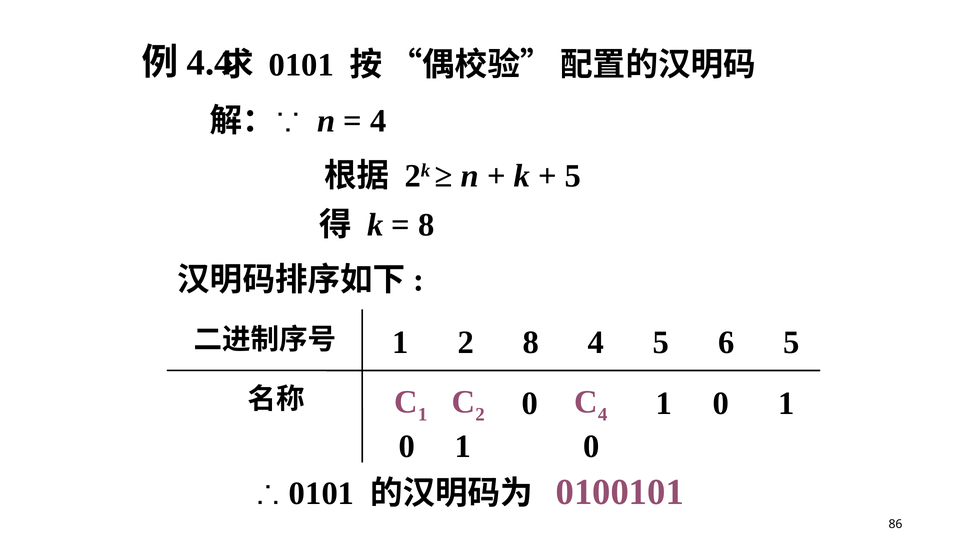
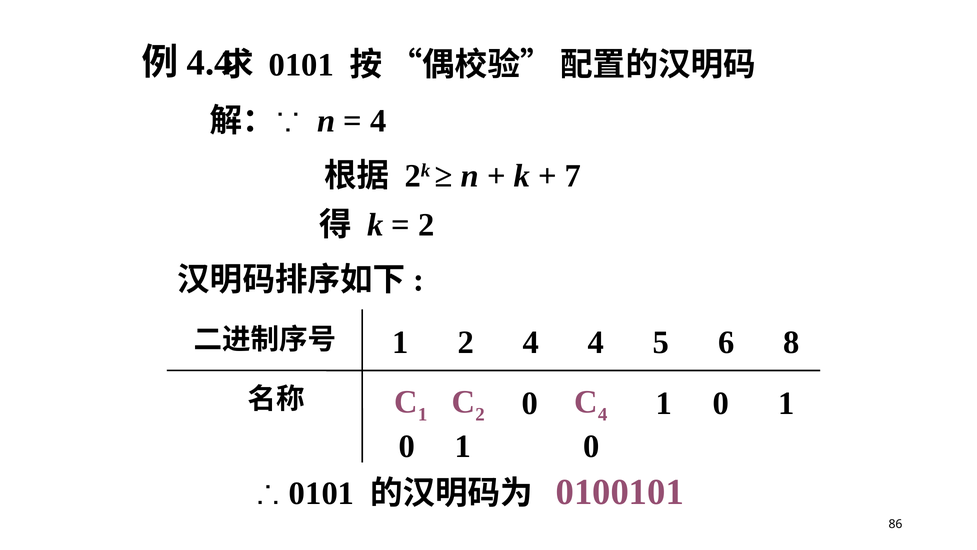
5 at (573, 176): 5 -> 7
8 at (426, 225): 8 -> 2
2 8: 8 -> 4
6 5: 5 -> 8
